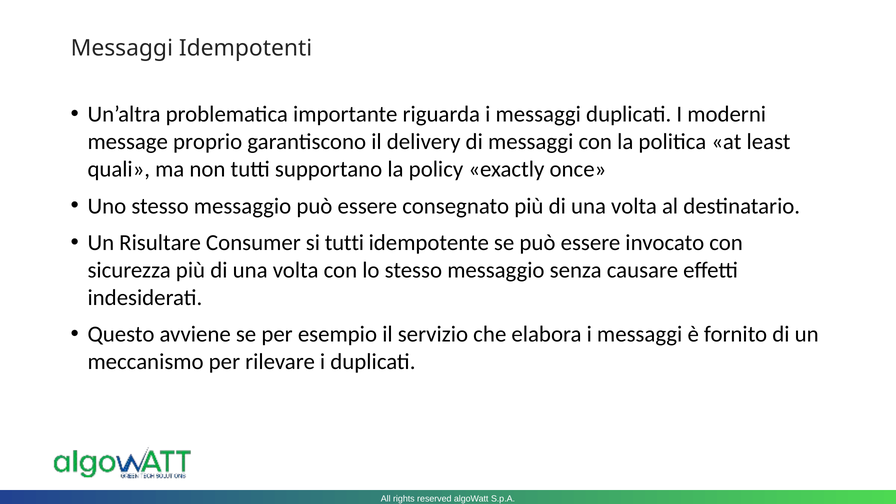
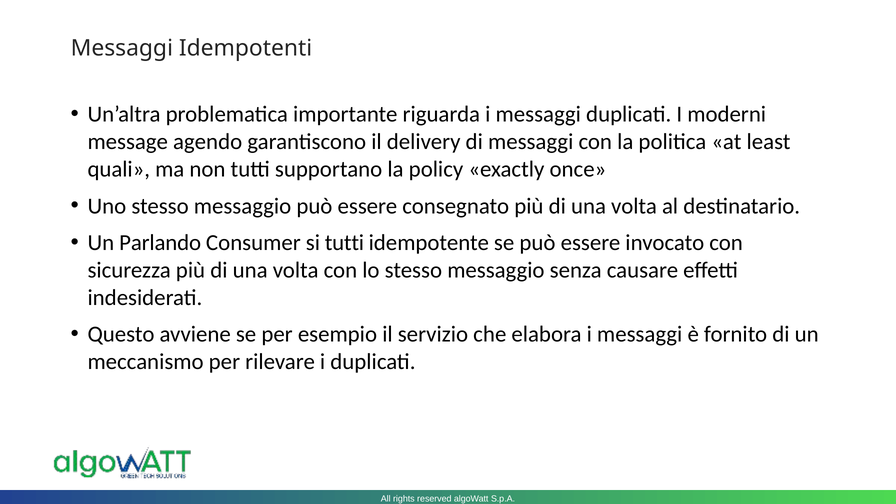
proprio: proprio -> agendo
Risultare: Risultare -> Parlando
